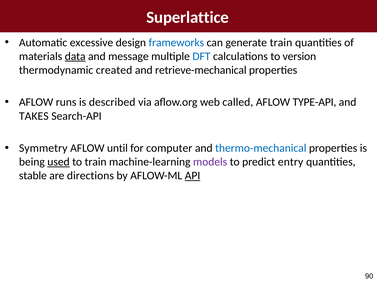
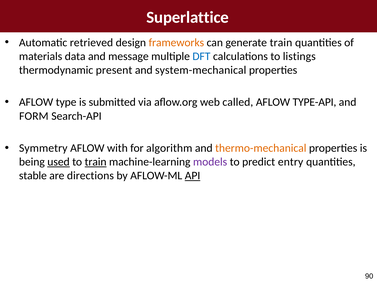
excessive: excessive -> retrieved
frameworks colour: blue -> orange
data underline: present -> none
version: version -> listings
created: created -> present
retrieve-mechanical: retrieve-mechanical -> system-mechanical
runs: runs -> type
described: described -> submitted
TAKES: TAKES -> FORM
until: until -> with
computer: computer -> algorithm
thermo-mechanical colour: blue -> orange
train at (96, 162) underline: none -> present
